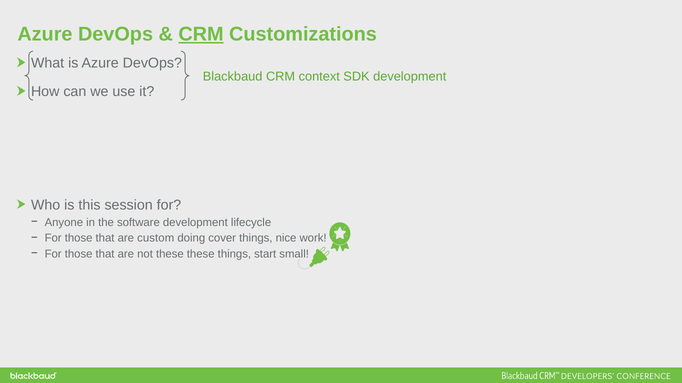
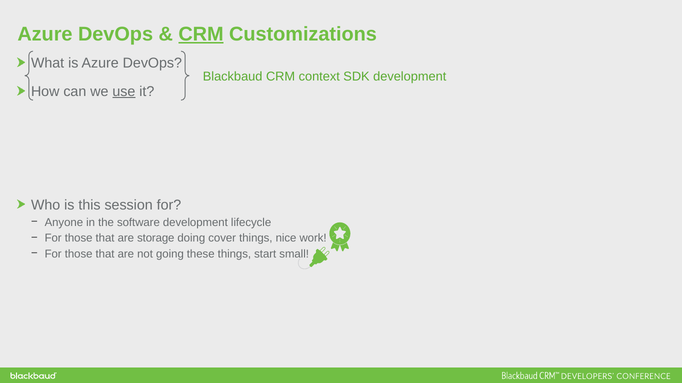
use underline: none -> present
custom: custom -> storage
not these: these -> going
